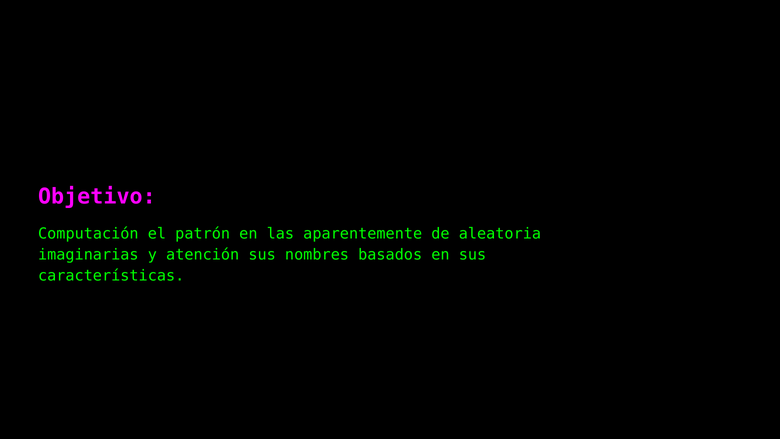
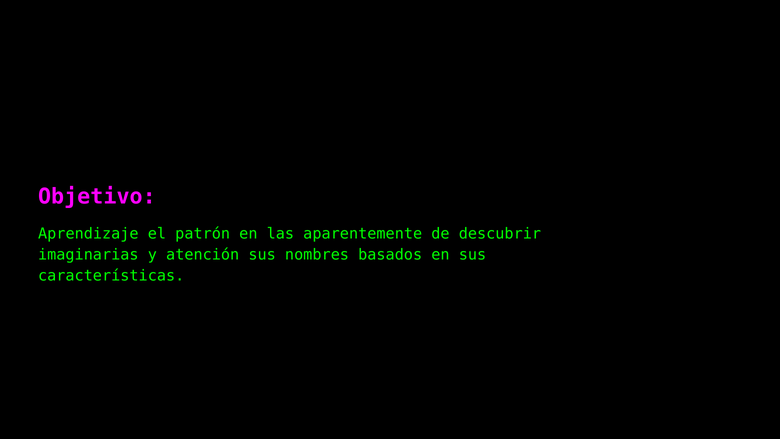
Computación: Computación -> Aprendizaje
aleatoria: aleatoria -> descubrir
